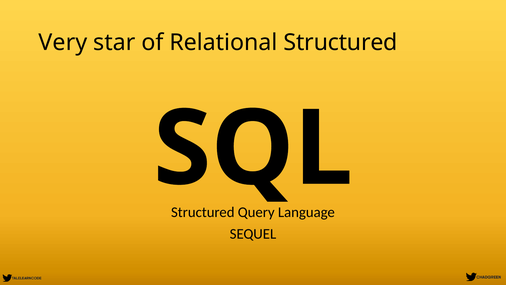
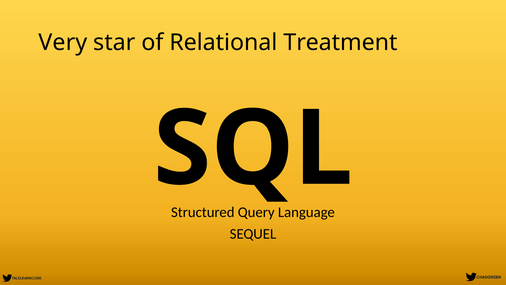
Relational Structured: Structured -> Treatment
